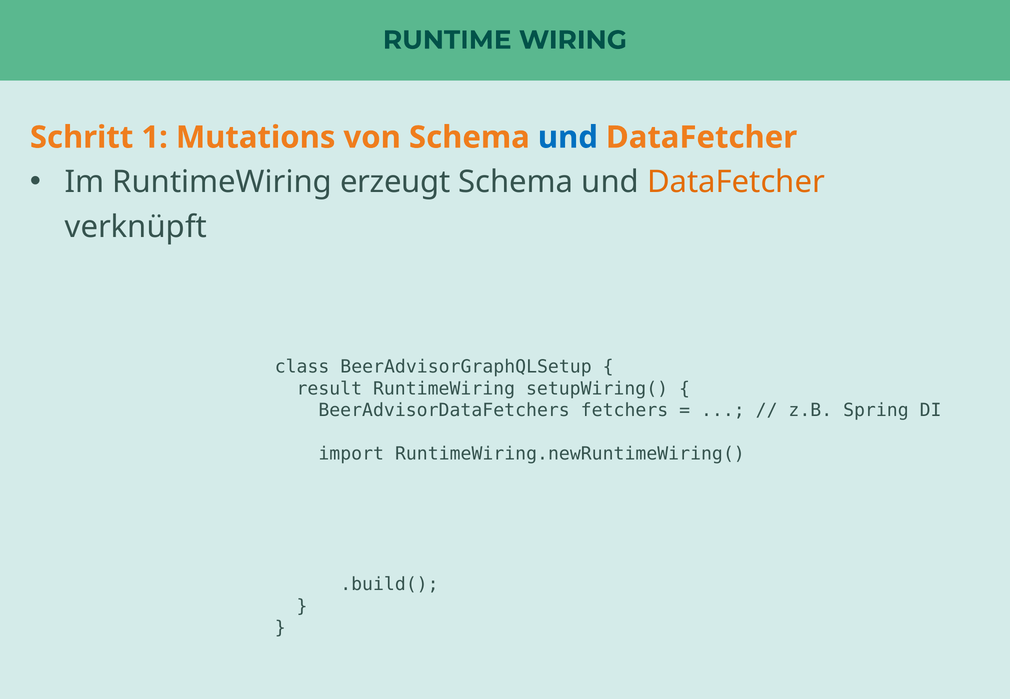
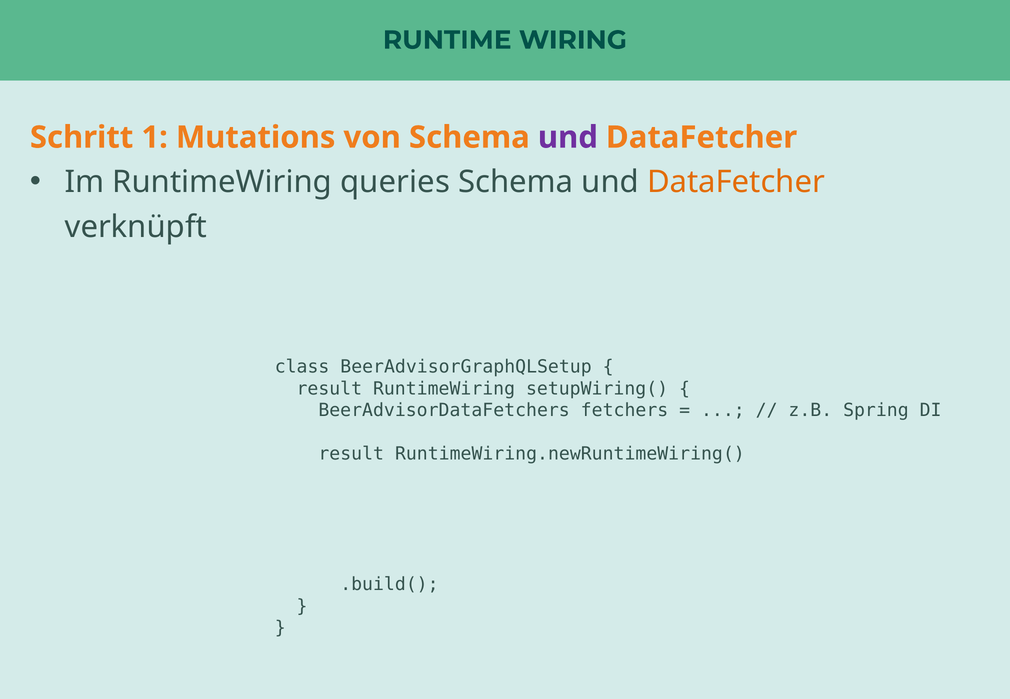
und at (568, 137) colour: blue -> purple
erzeugt: erzeugt -> queries
import at (351, 454): import -> result
